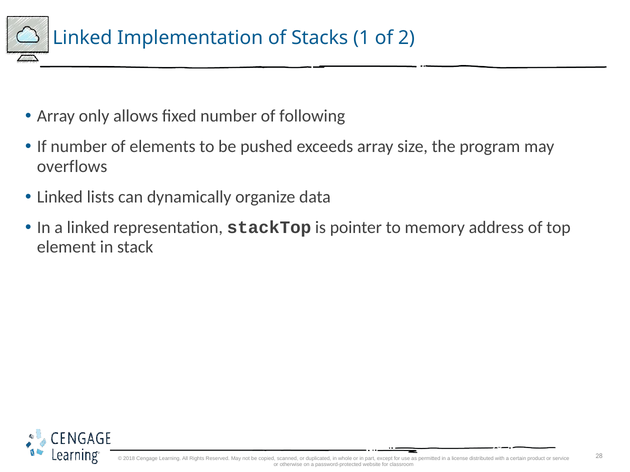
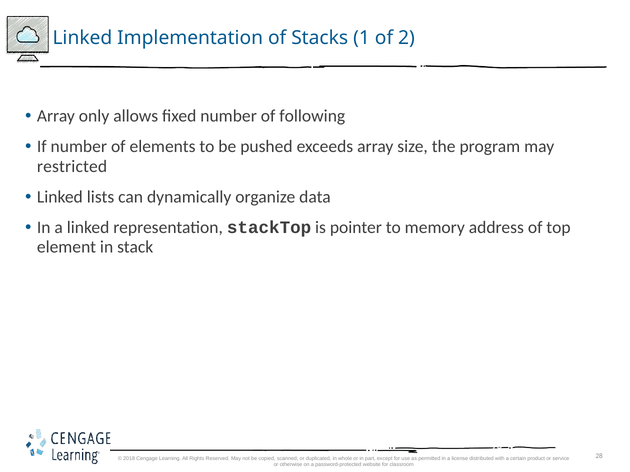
overflows: overflows -> restricted
